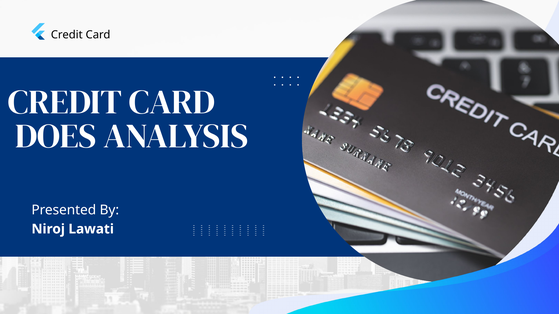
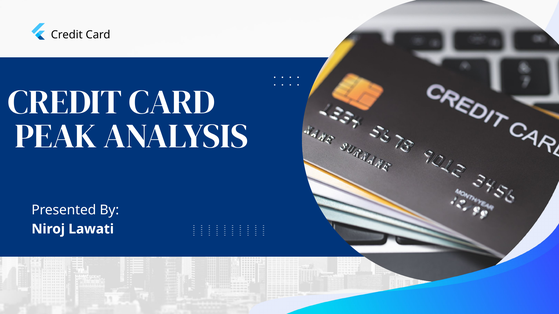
DOES: DOES -> PEAK
